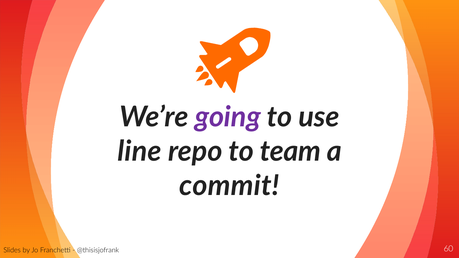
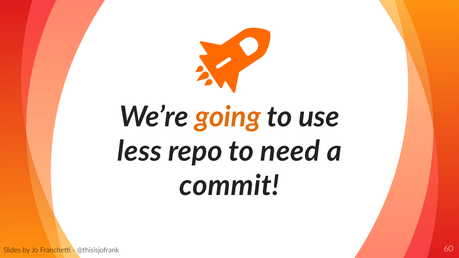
going colour: purple -> orange
line: line -> less
team: team -> need
